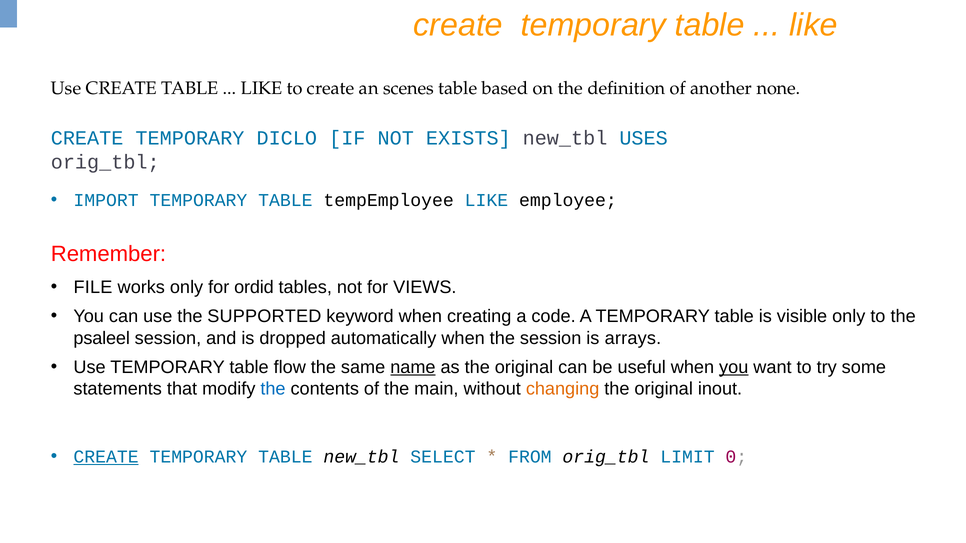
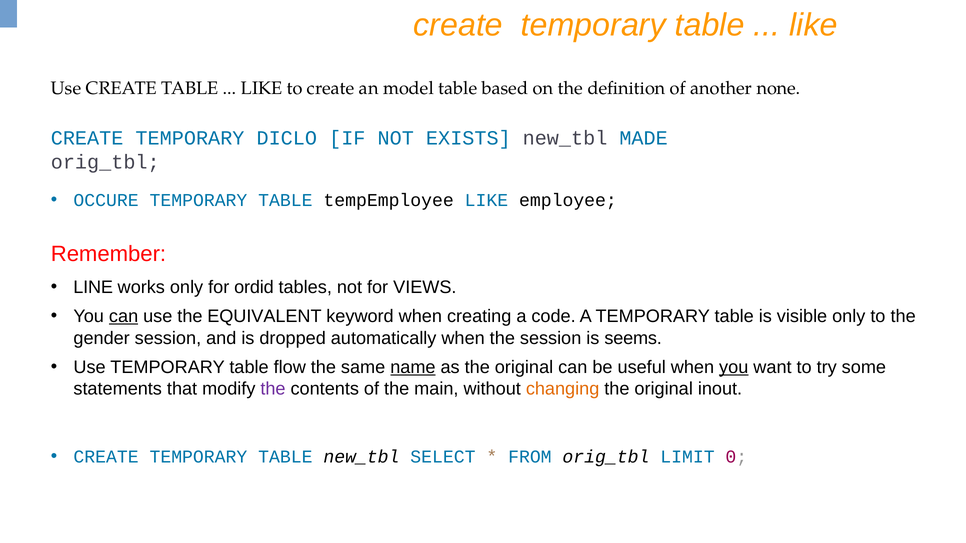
scenes: scenes -> model
USES: USES -> MADE
IMPORT: IMPORT -> OCCURE
FILE: FILE -> LINE
can at (124, 317) underline: none -> present
SUPPORTED: SUPPORTED -> EQUIVALENT
psaleel: psaleel -> gender
arrays: arrays -> seems
the at (273, 389) colour: blue -> purple
CREATE at (106, 457) underline: present -> none
